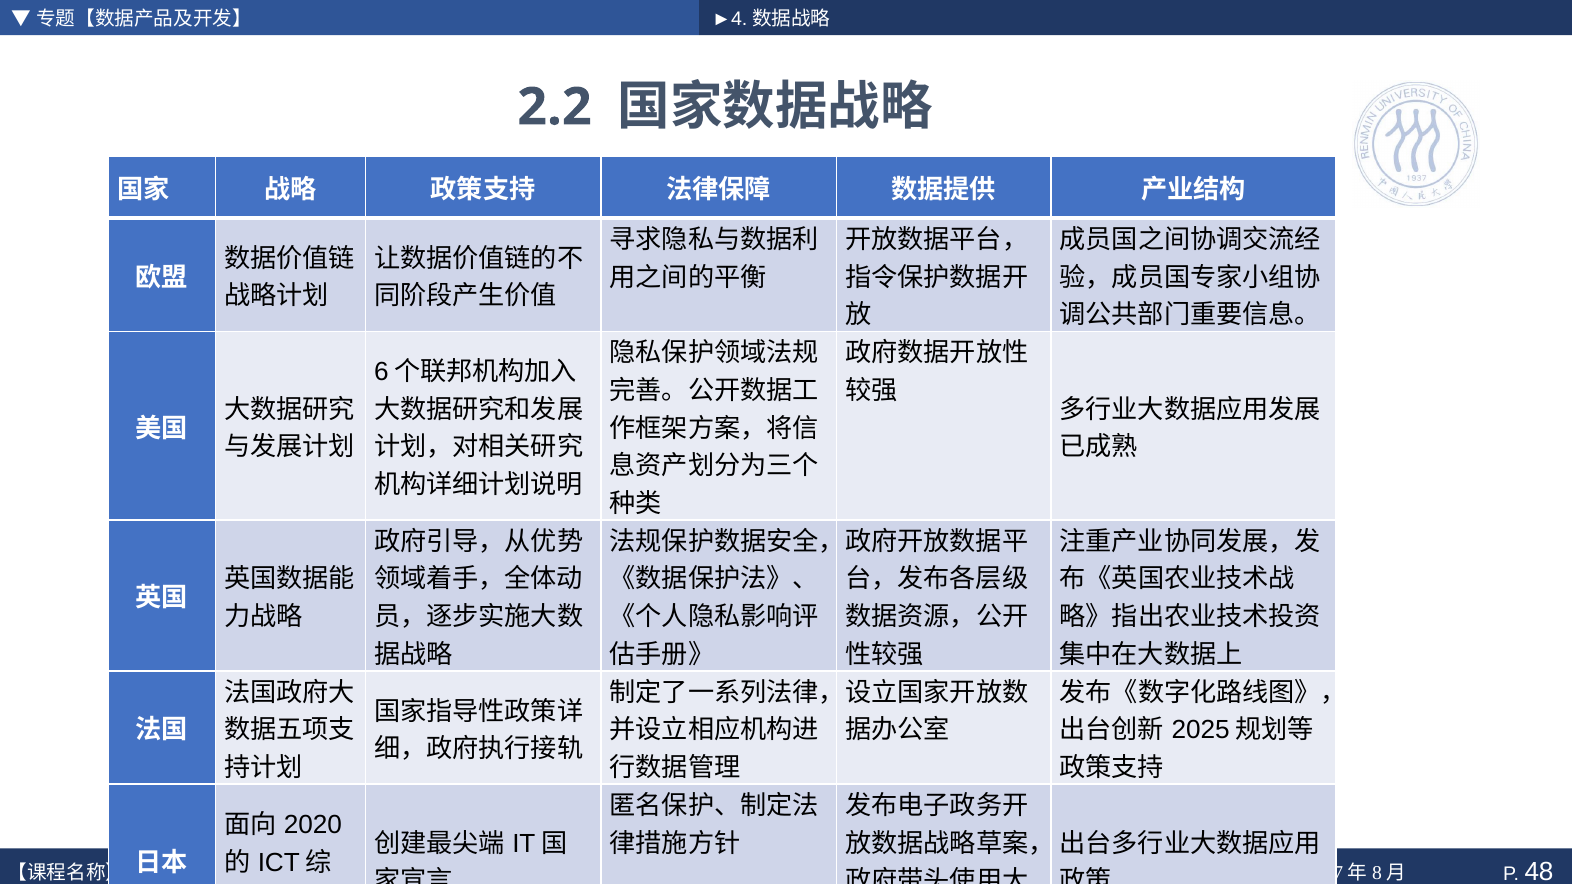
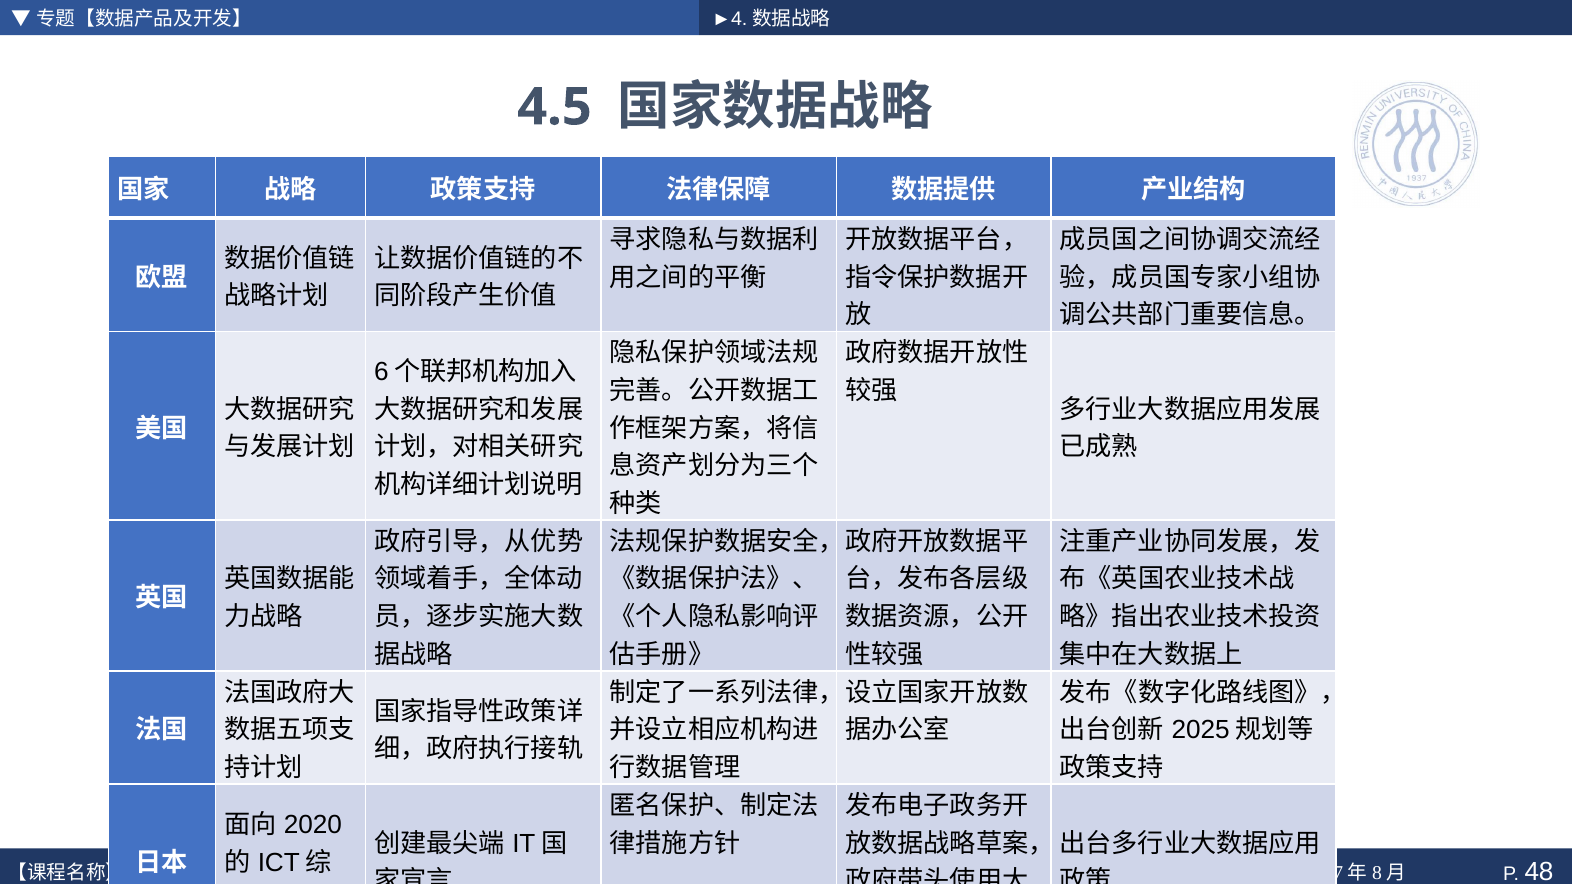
2.2: 2.2 -> 4.5
